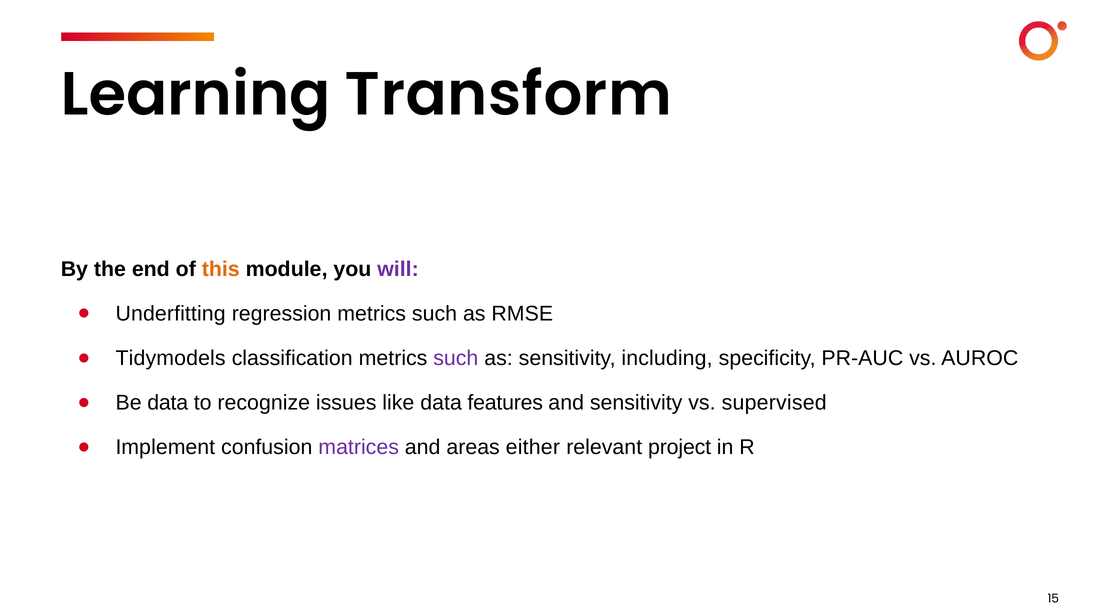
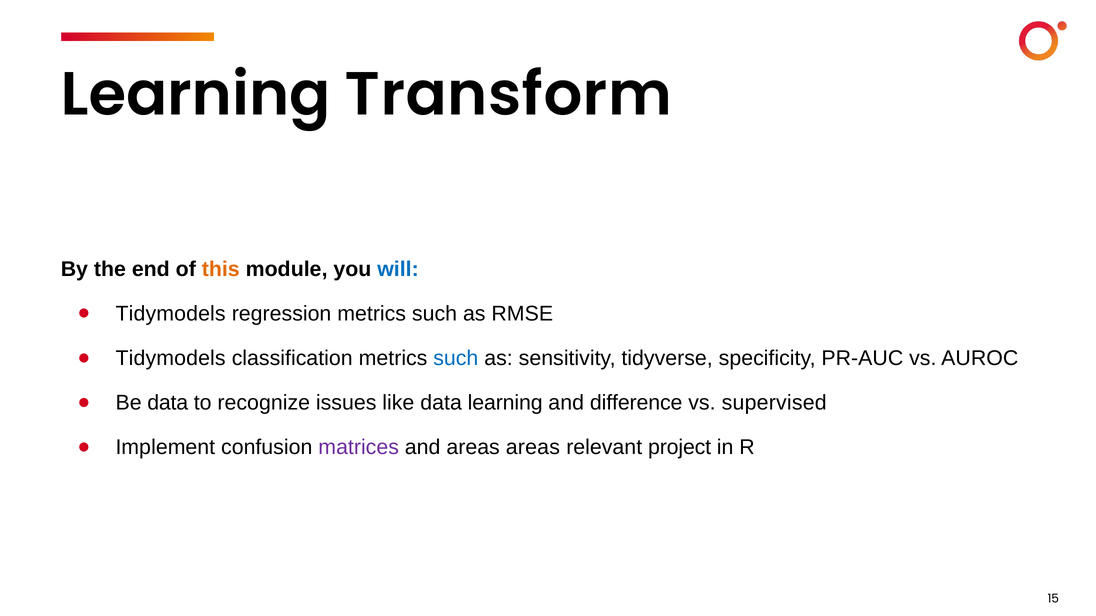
will colour: purple -> blue
Underfitting at (171, 314): Underfitting -> Tidymodels
such at (456, 358) colour: purple -> blue
including: including -> tidyverse
data features: features -> learning
and sensitivity: sensitivity -> difference
areas either: either -> areas
